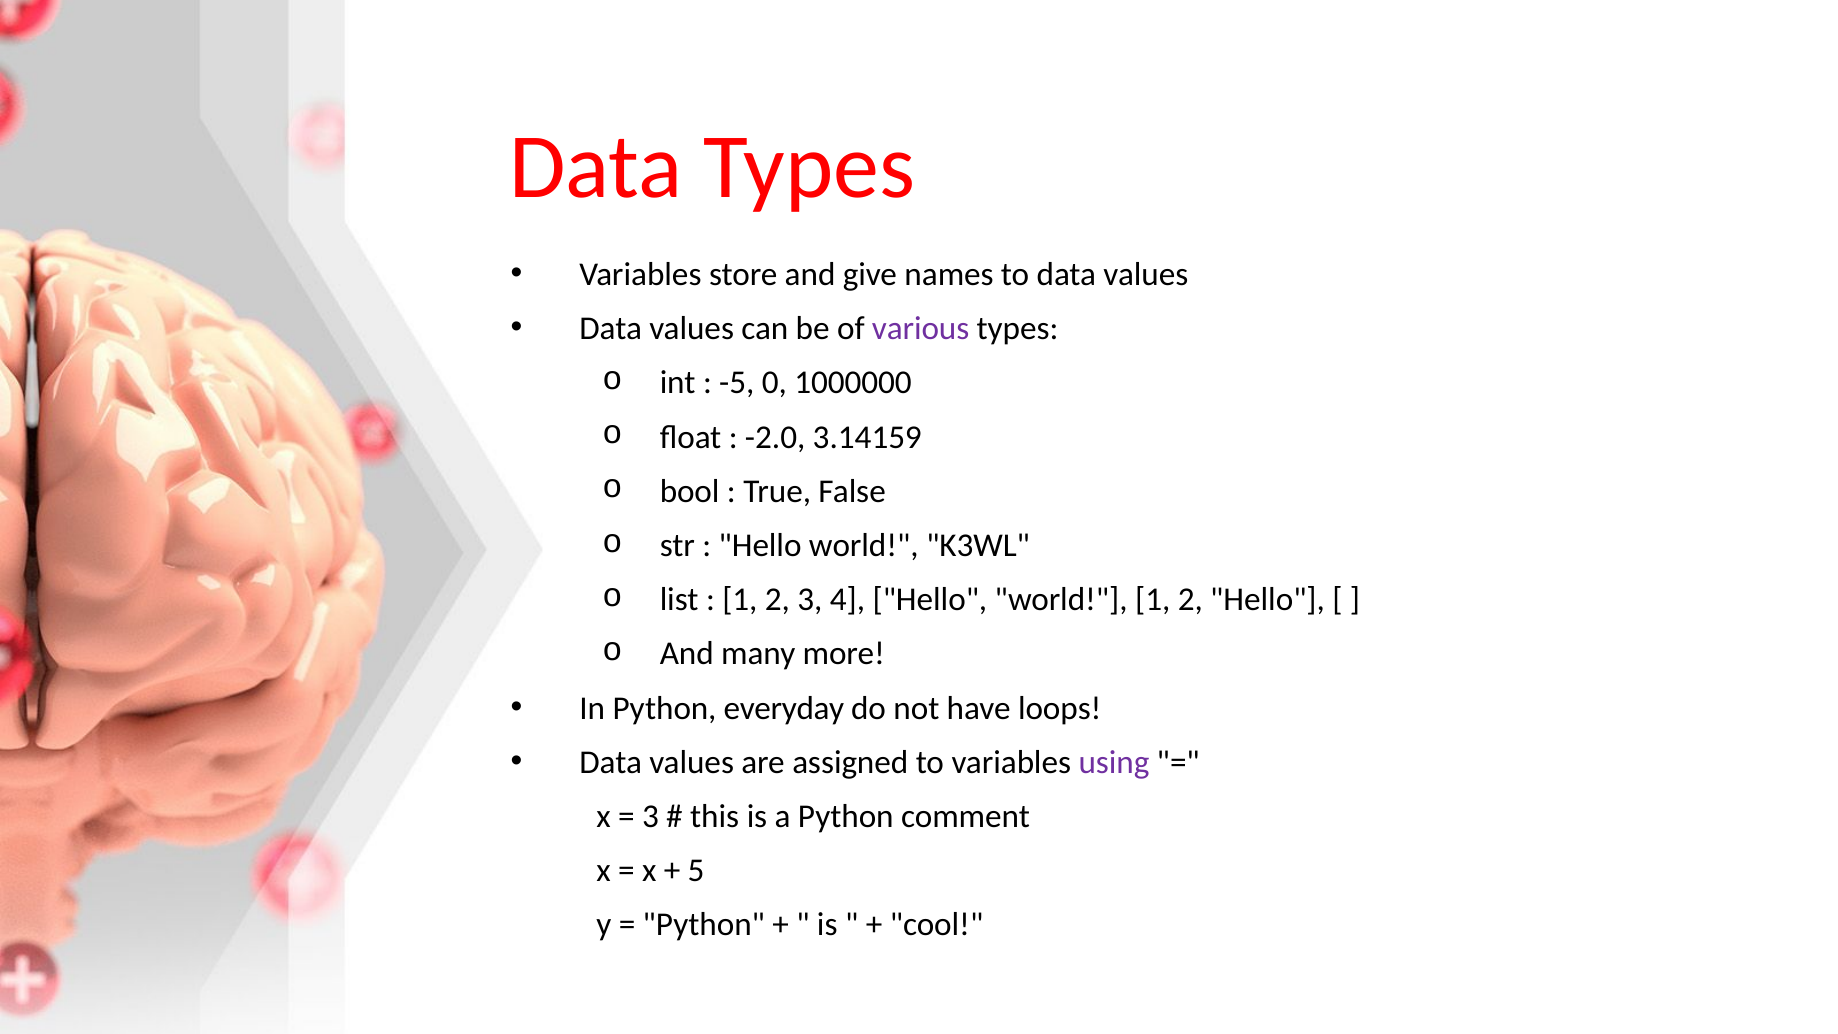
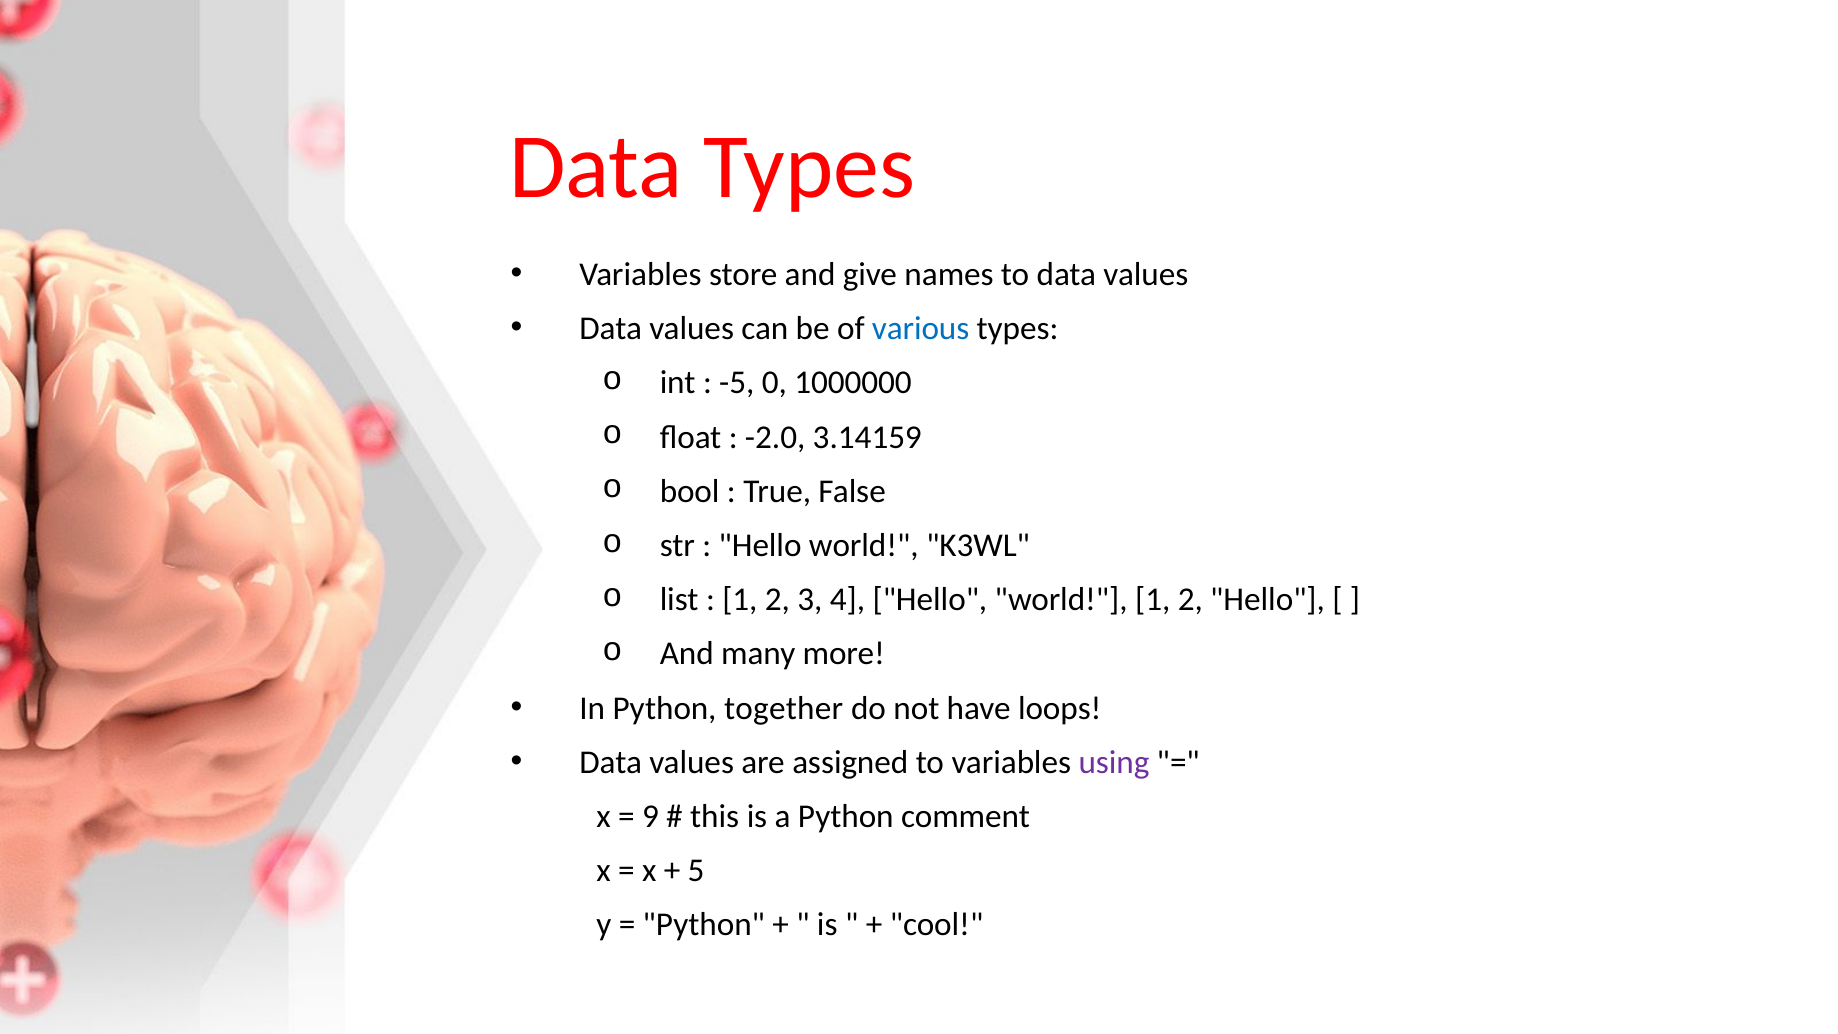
various colour: purple -> blue
everyday: everyday -> together
3 at (650, 817): 3 -> 9
